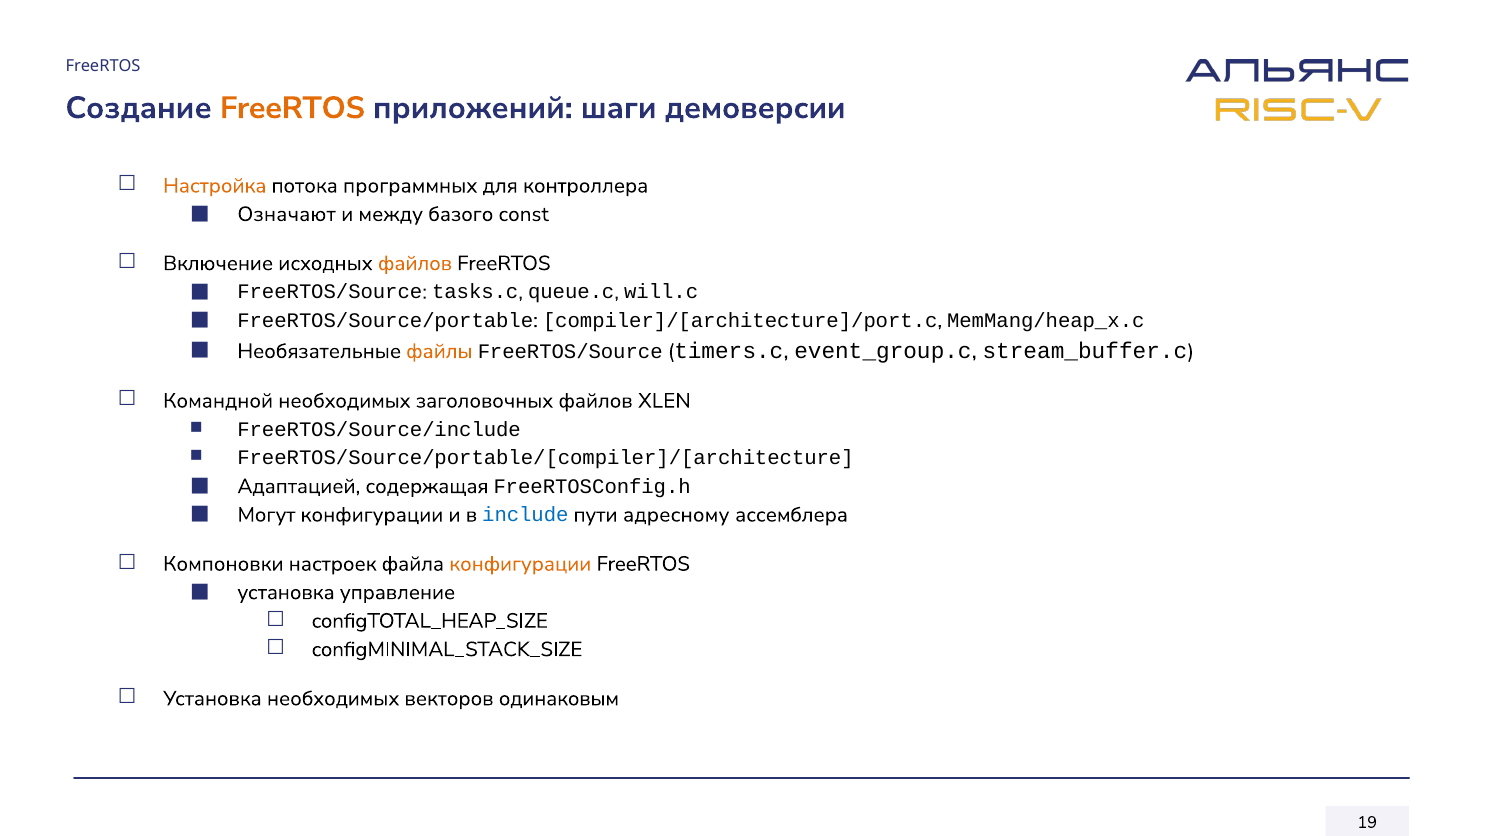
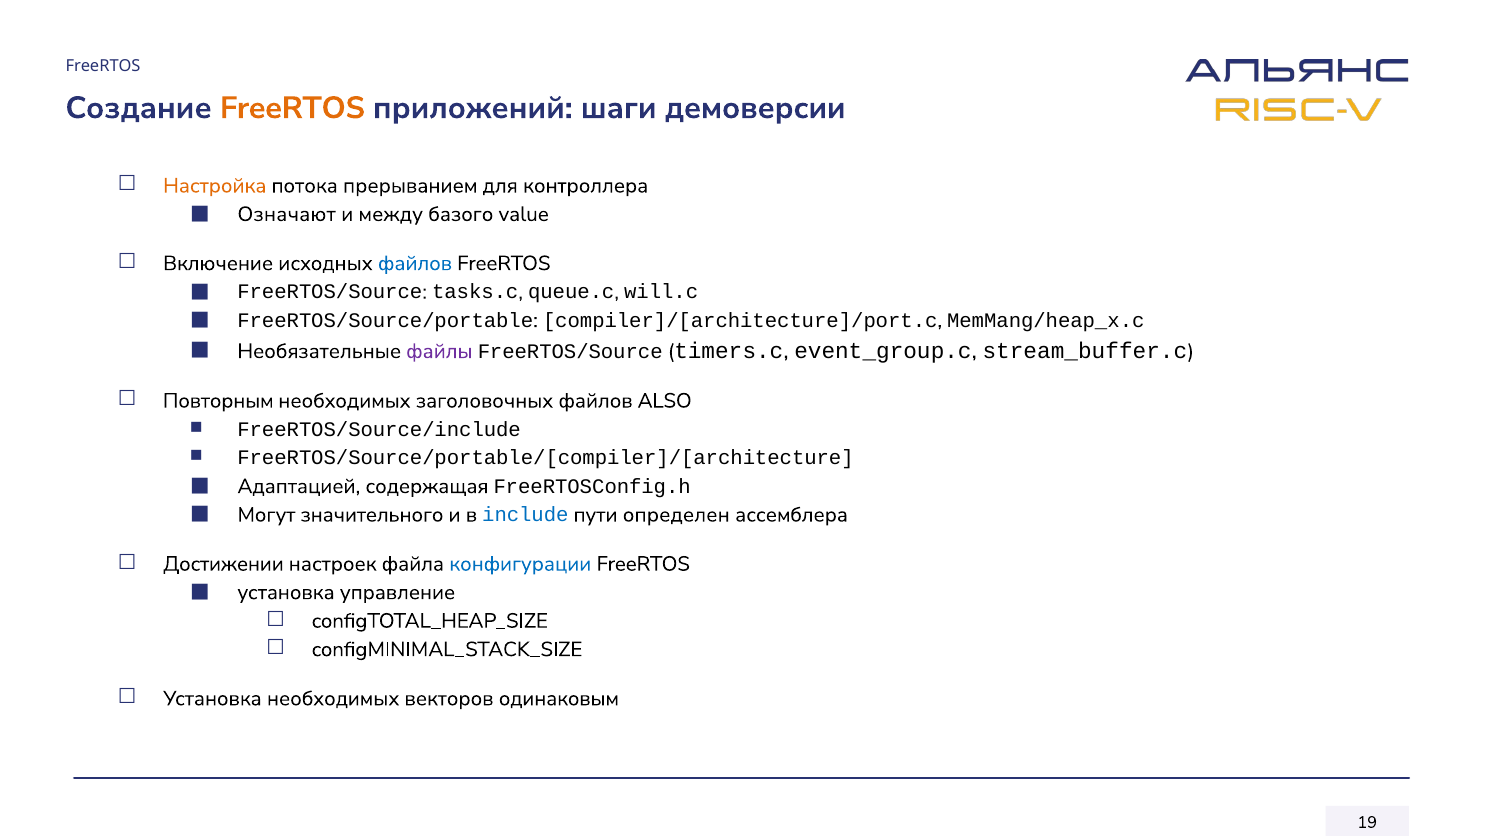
программных: программных -> прерыванием
const: const -> value
файлов at (415, 263) colour: orange -> blue
файлы colour: orange -> purple
Командной: Командной -> Повторным
XLEN: XLEN -> ALSO
Могут конфигурации: конфигурации -> значительного
адресному: адресному -> определен
Компоновки: Компоновки -> Достижении
конфигурации at (520, 563) colour: orange -> blue
